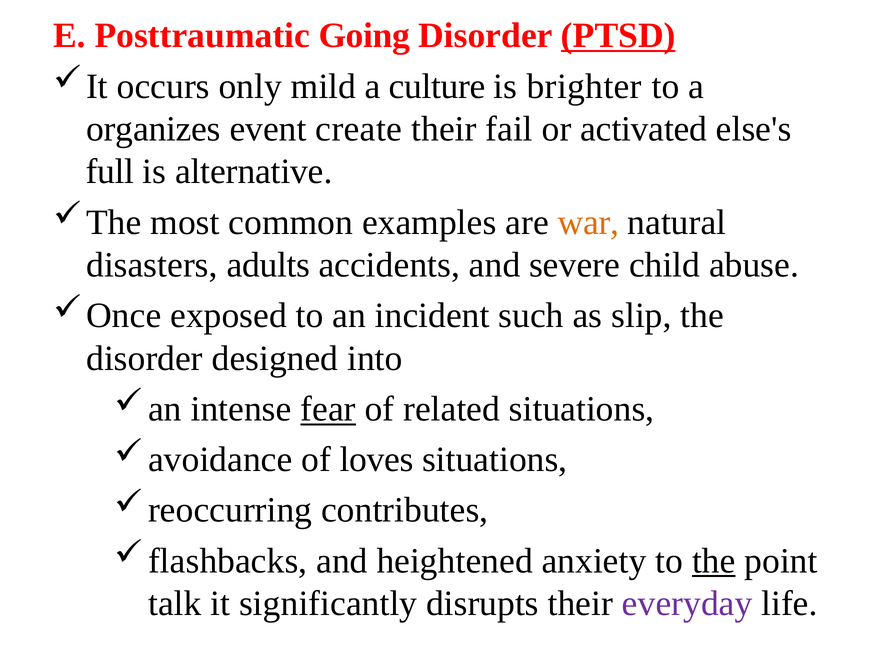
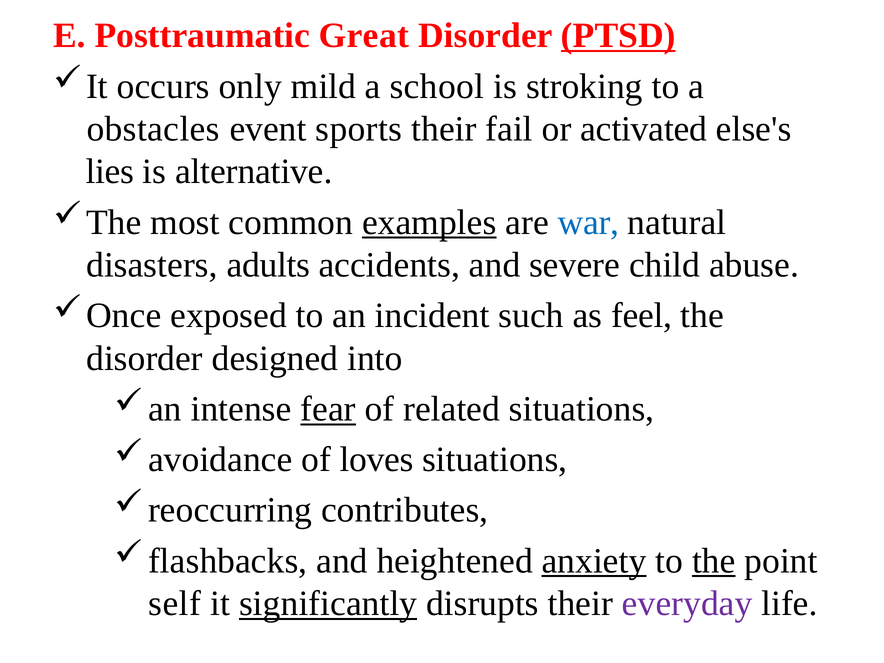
Going: Going -> Great
culture: culture -> school
brighter: brighter -> stroking
organizes: organizes -> obstacles
create: create -> sports
full: full -> lies
examples underline: none -> present
war colour: orange -> blue
slip: slip -> feel
anxiety underline: none -> present
talk: talk -> self
significantly underline: none -> present
